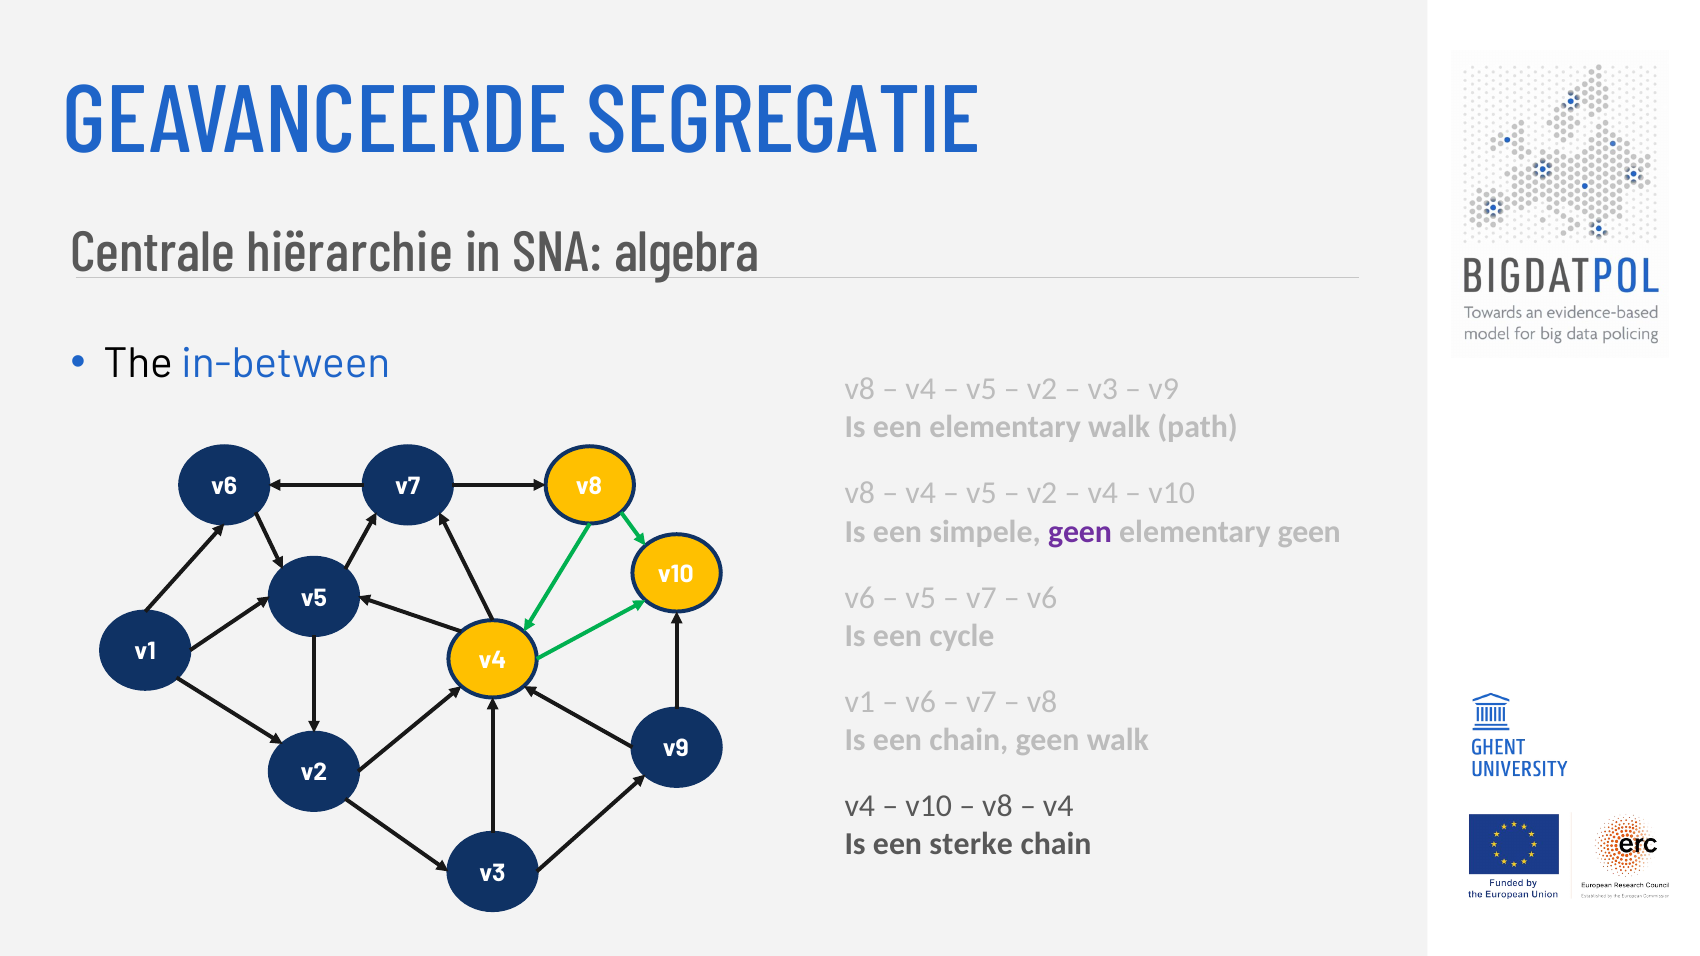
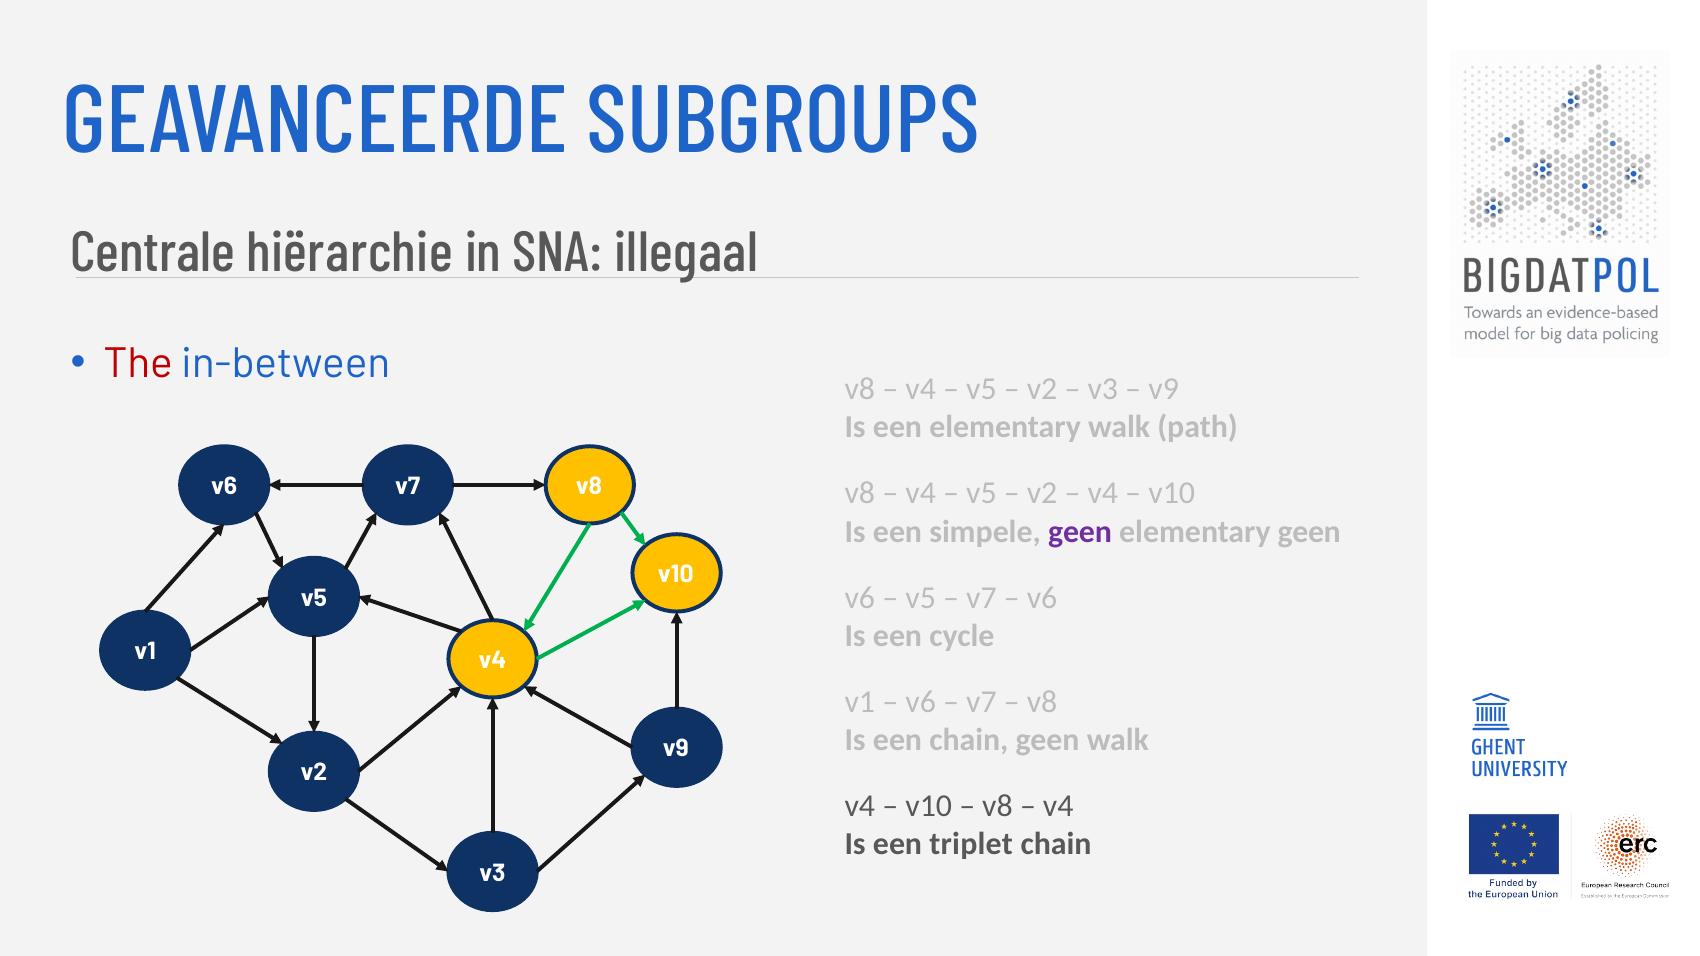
SEGREGATIE: SEGREGATIE -> SUBGROUPS
algebra: algebra -> illegaal
The colour: black -> red
sterke: sterke -> triplet
